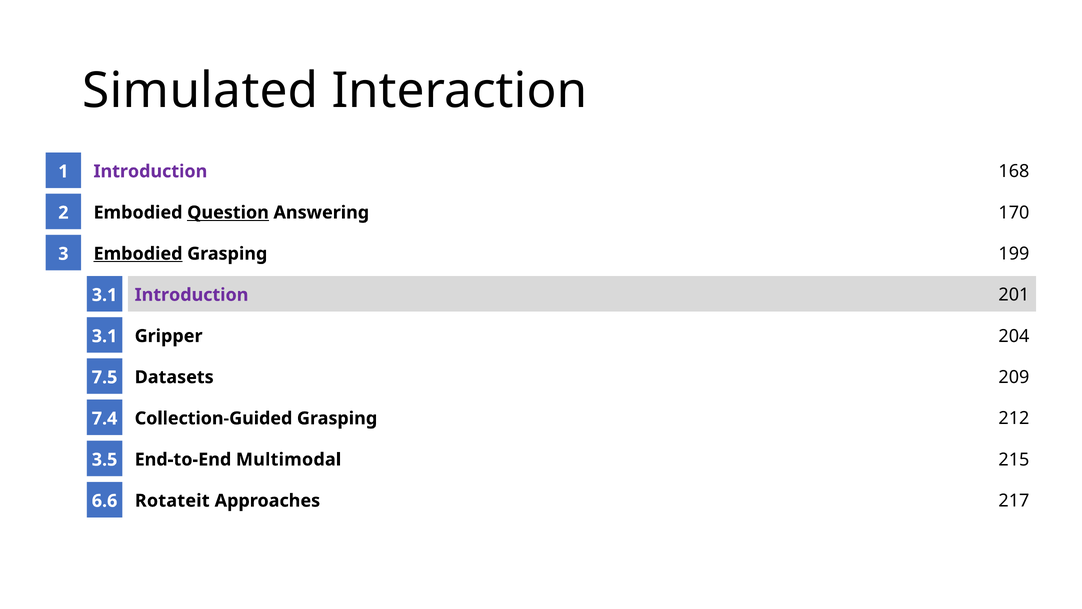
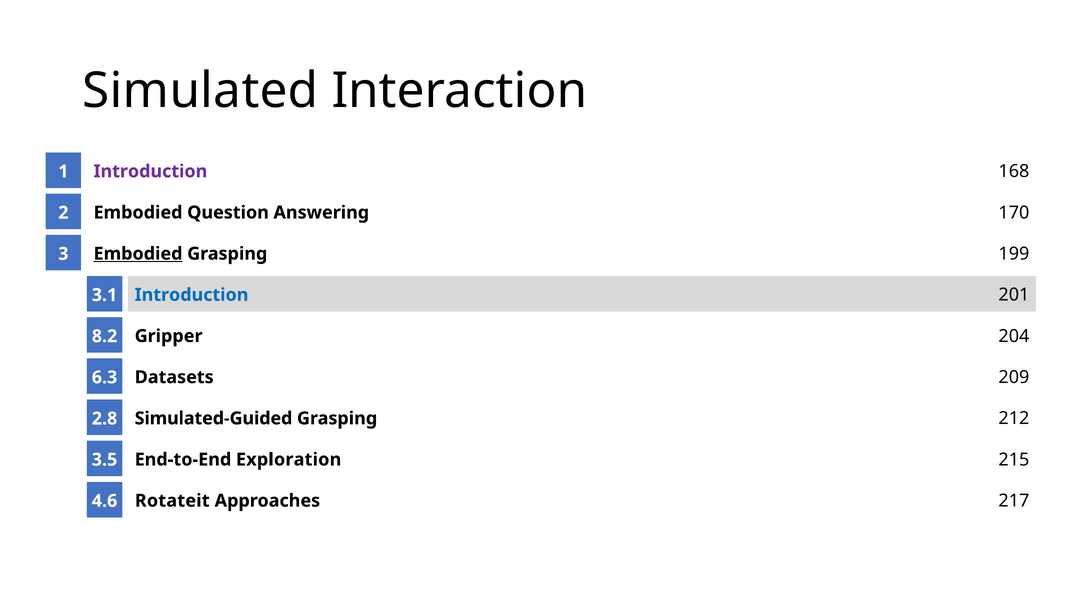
Question underline: present -> none
Introduction at (192, 295) colour: purple -> blue
3.1 at (105, 336): 3.1 -> 8.2
7.5: 7.5 -> 6.3
Collection-Guided: Collection-Guided -> Simulated-Guided
7.4: 7.4 -> 2.8
Multimodal: Multimodal -> Exploration
6.6: 6.6 -> 4.6
